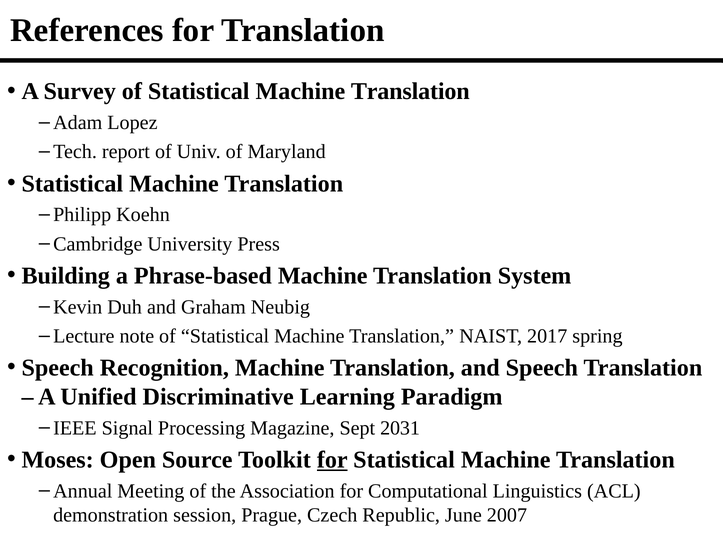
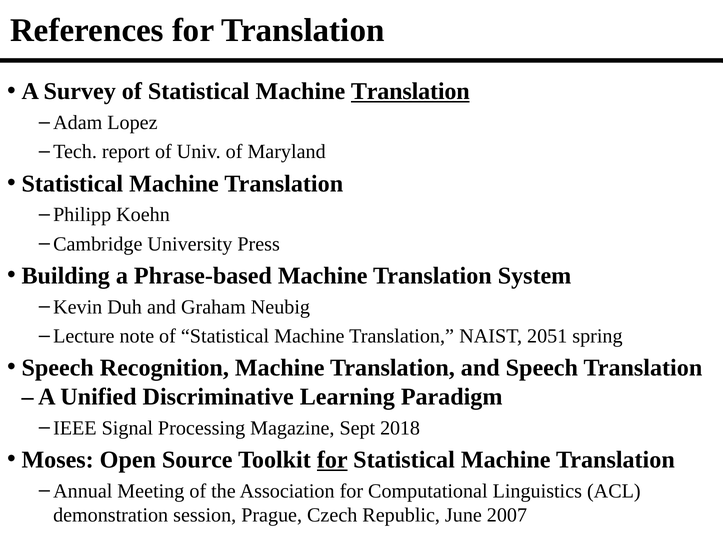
Translation at (410, 91) underline: none -> present
2017: 2017 -> 2051
2031: 2031 -> 2018
